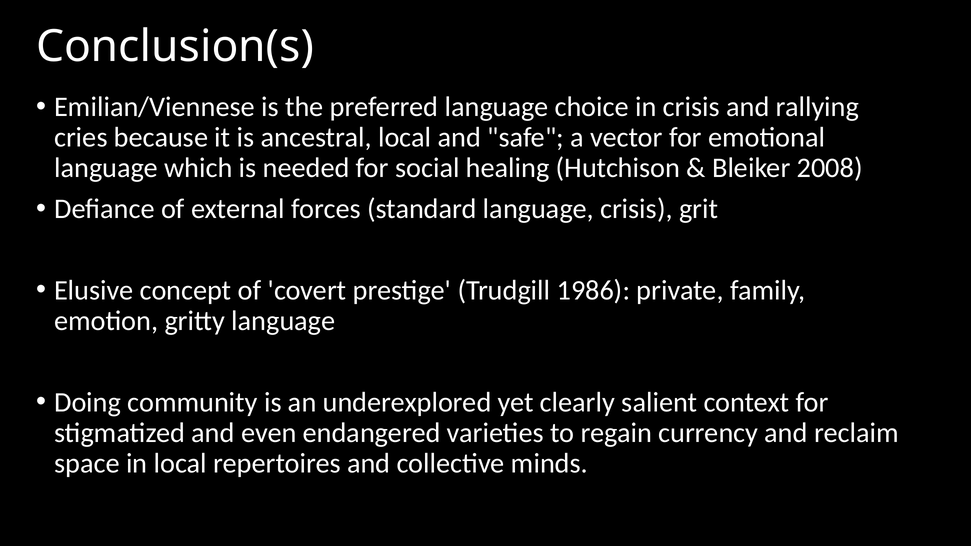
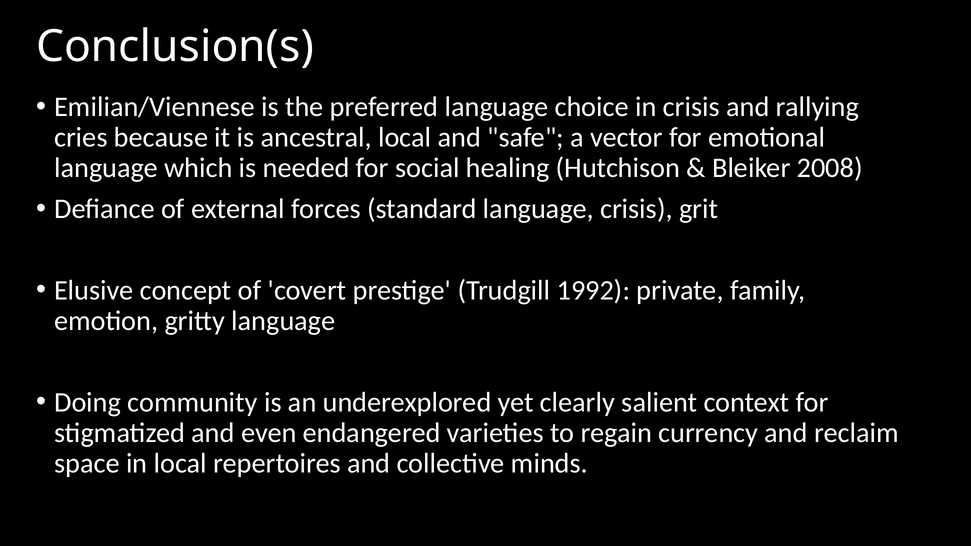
1986: 1986 -> 1992
